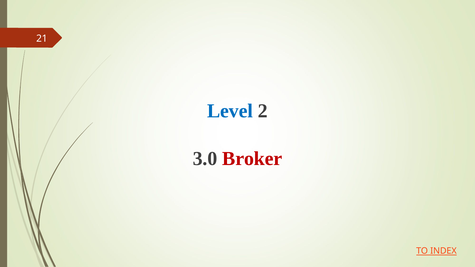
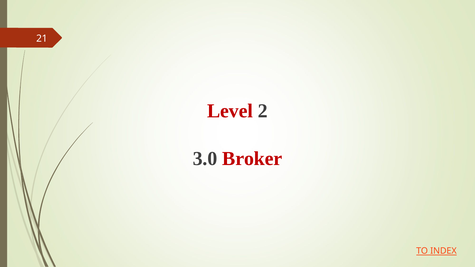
Level colour: blue -> red
